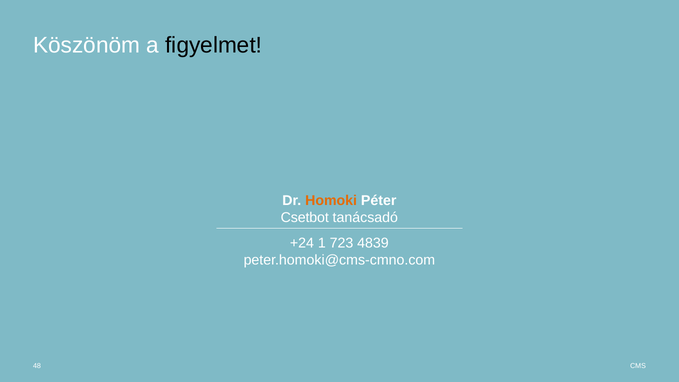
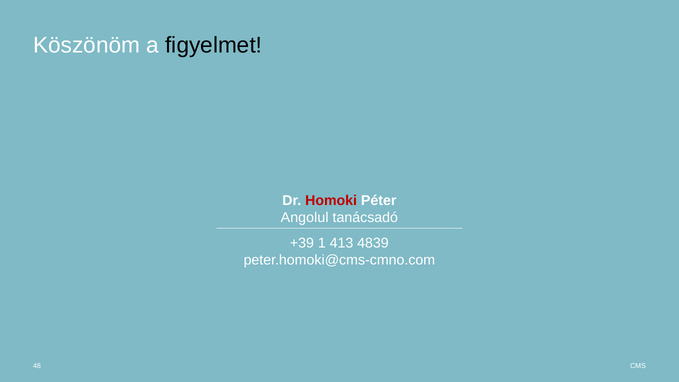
Homoki colour: orange -> red
Csetbot: Csetbot -> Angolul
+24: +24 -> +39
723: 723 -> 413
